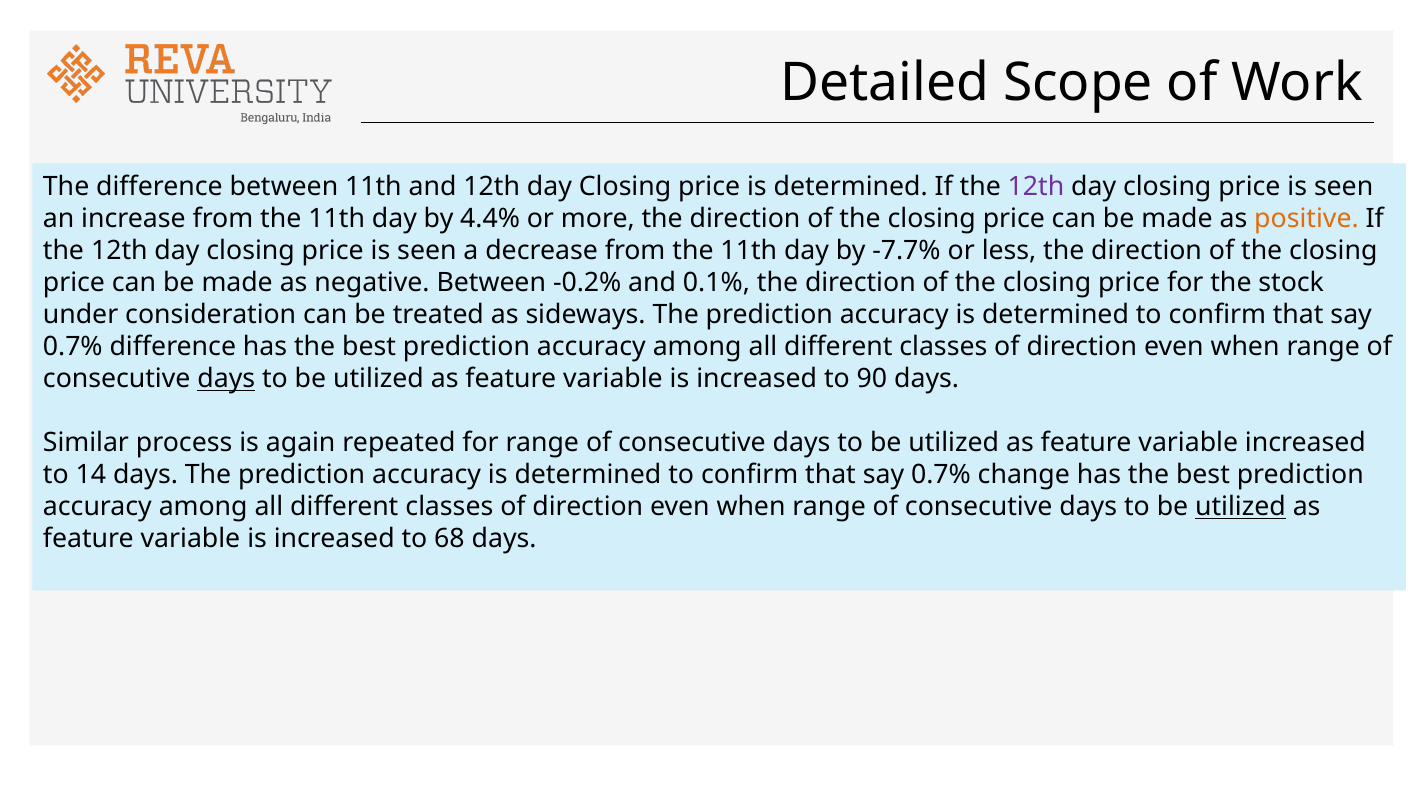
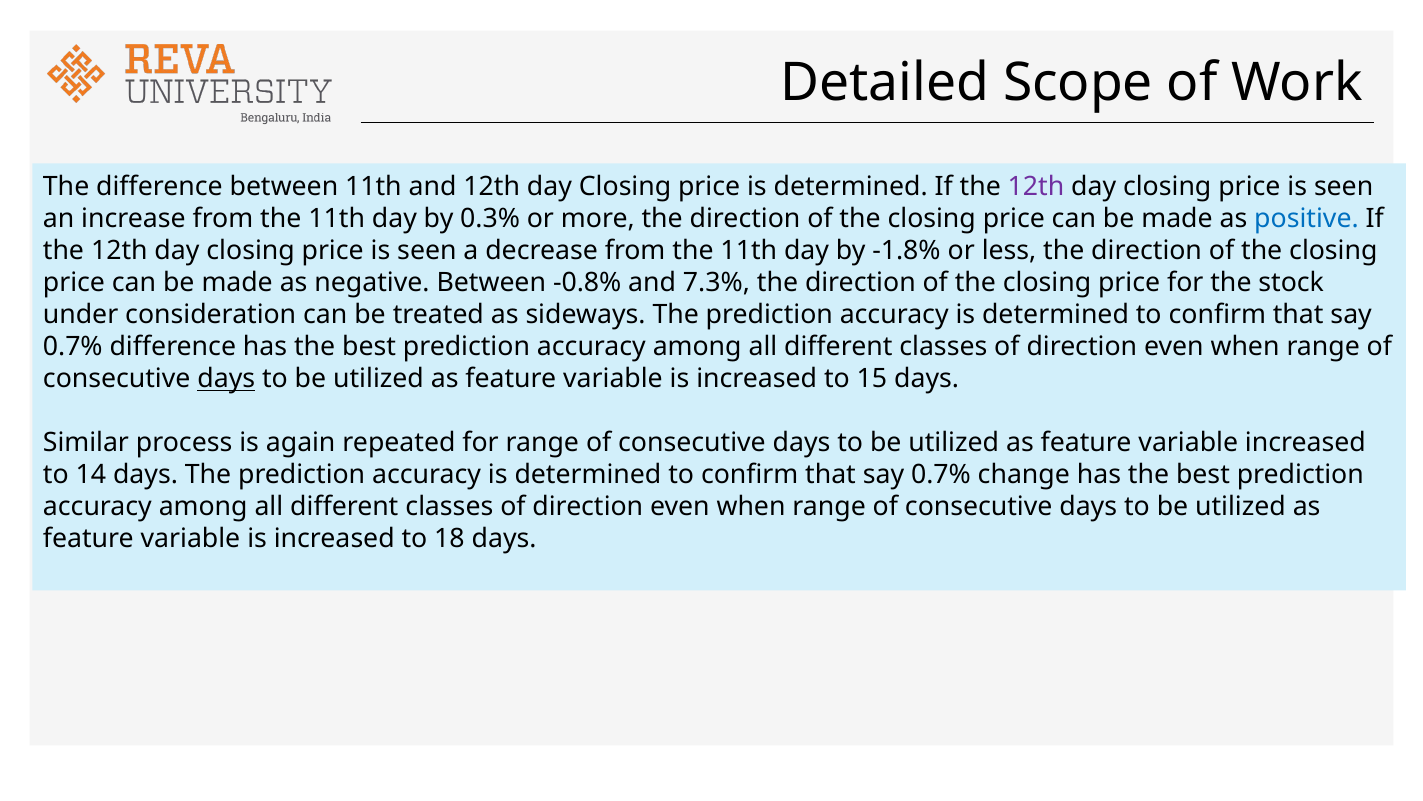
4.4%: 4.4% -> 0.3%
positive colour: orange -> blue
-7.7%: -7.7% -> -1.8%
-0.2%: -0.2% -> -0.8%
0.1%: 0.1% -> 7.3%
90: 90 -> 15
utilized at (1240, 507) underline: present -> none
68: 68 -> 18
